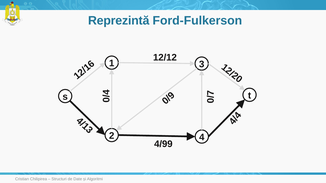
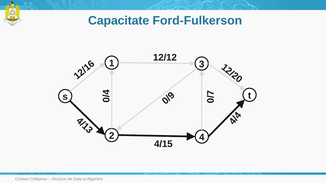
Reprezintă: Reprezintă -> Capacitate
4/99: 4/99 -> 4/15
